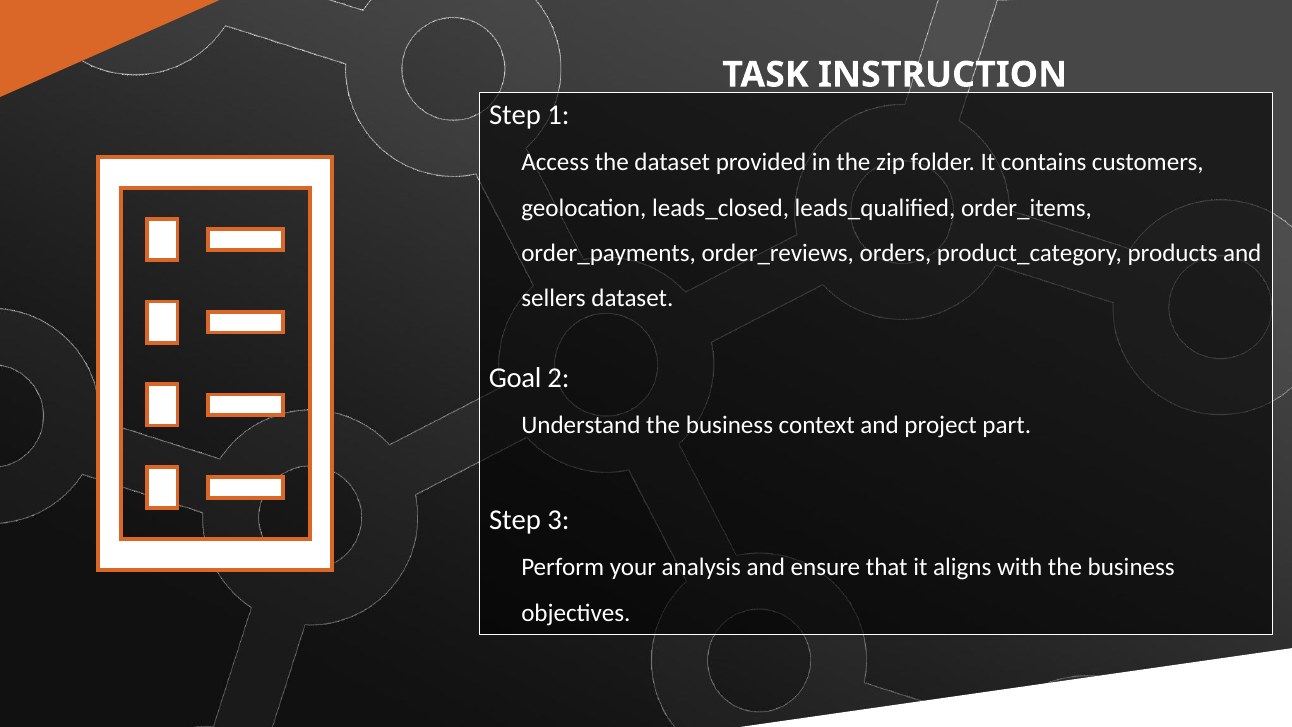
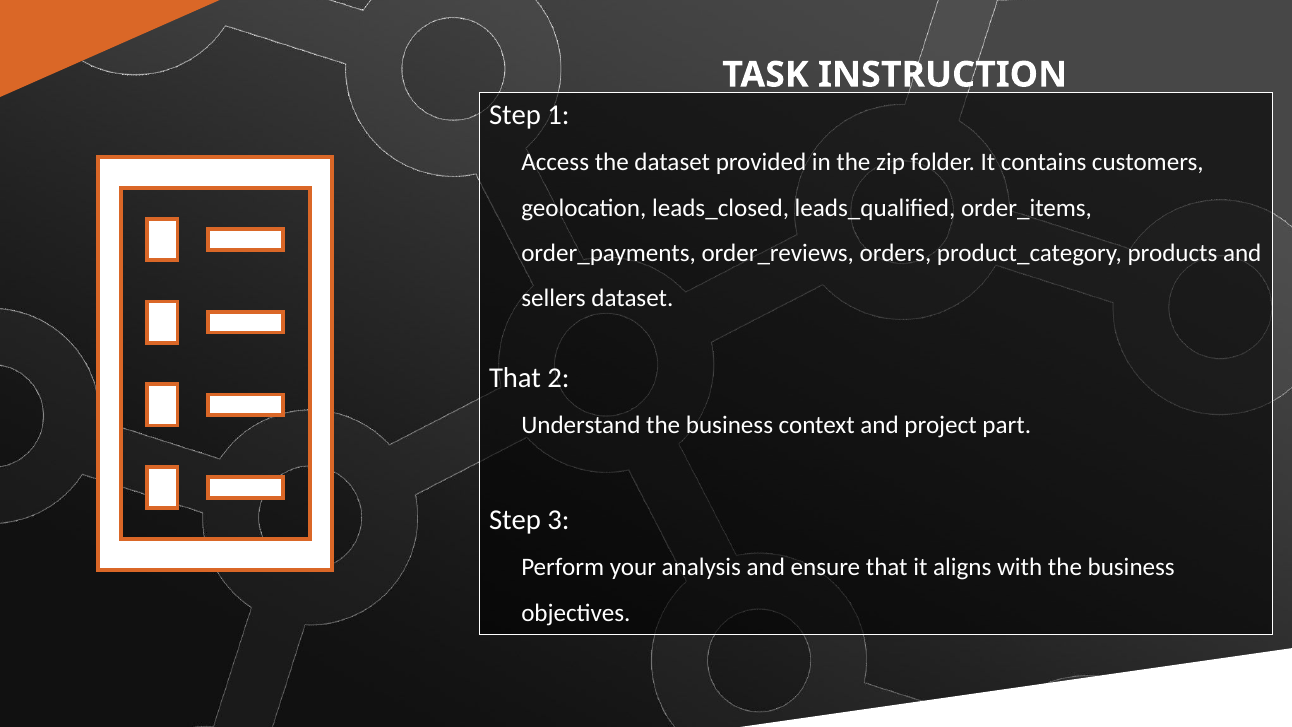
Goal at (515, 378): Goal -> That
